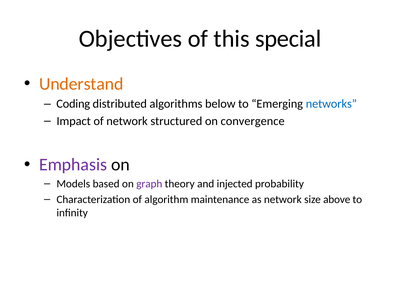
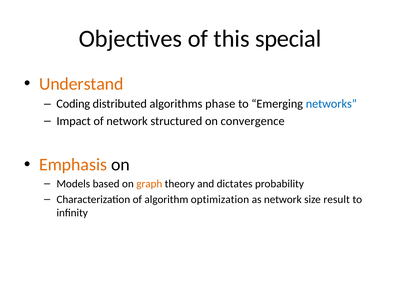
below: below -> phase
Emphasis colour: purple -> orange
graph colour: purple -> orange
injected: injected -> dictates
maintenance: maintenance -> optimization
above: above -> result
